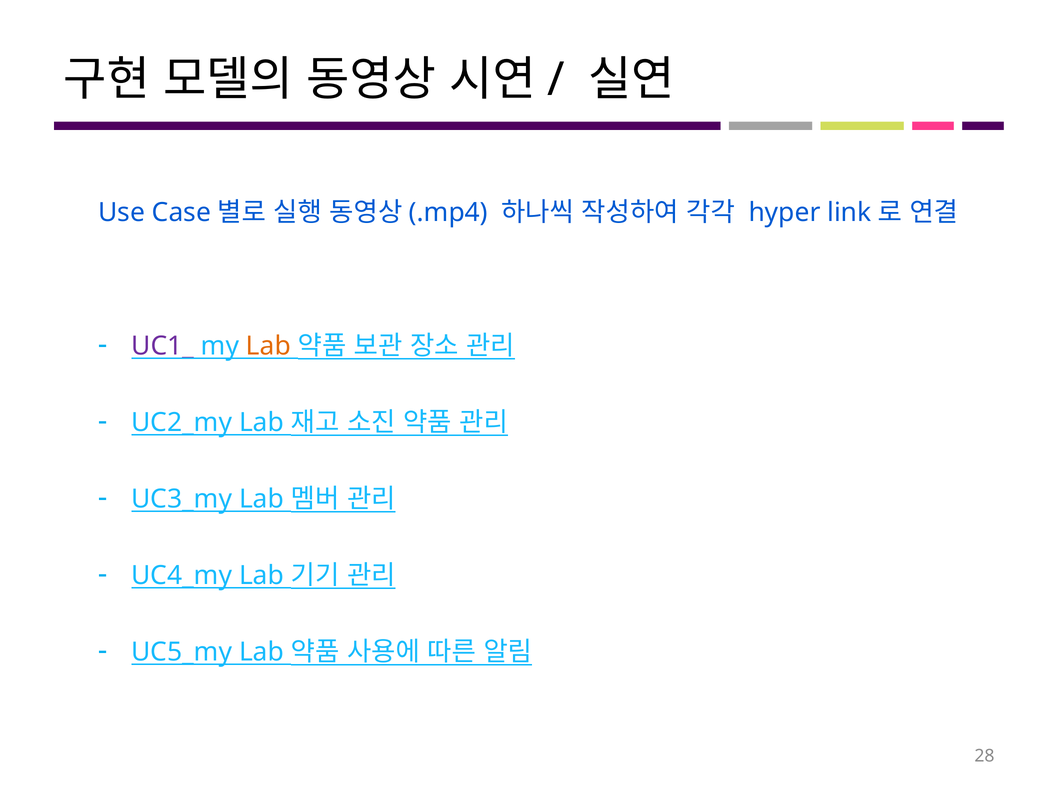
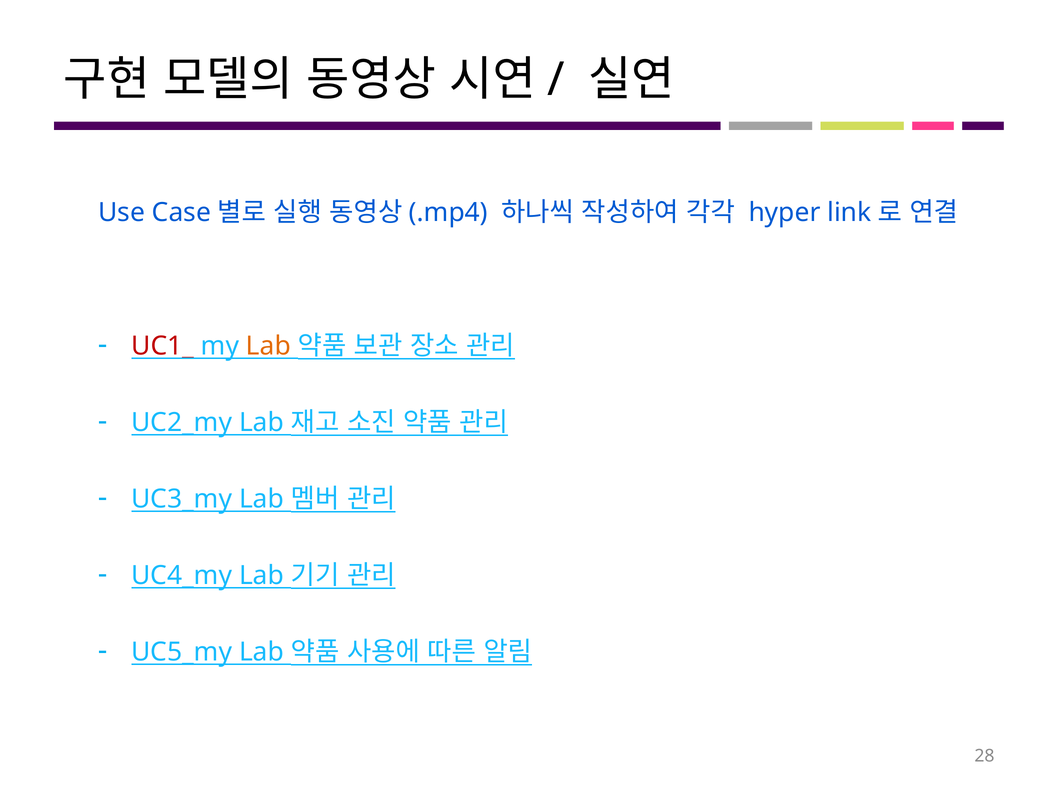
UC1_ colour: purple -> red
